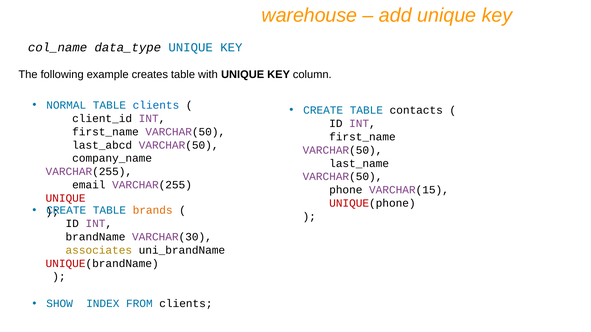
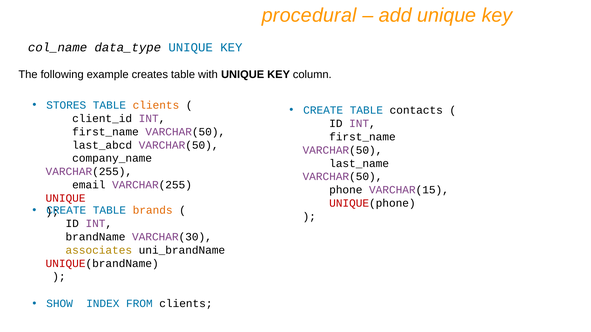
warehouse: warehouse -> procedural
NORMAL: NORMAL -> STORES
clients at (156, 105) colour: blue -> orange
